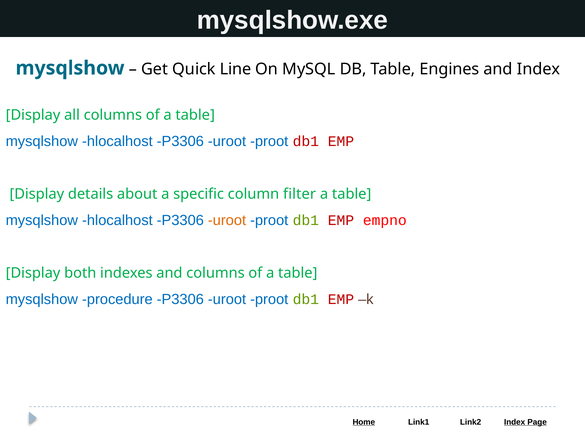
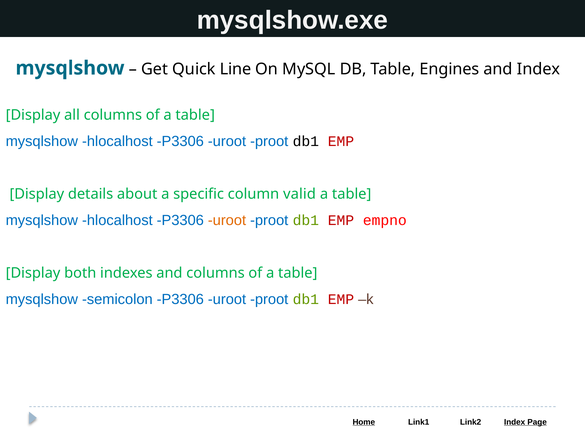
db1 at (306, 141) colour: red -> black
filter: filter -> valid
procedure: procedure -> semicolon
